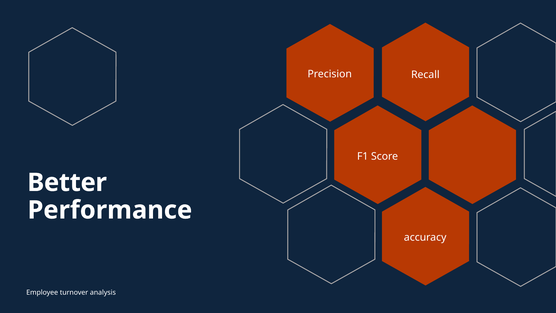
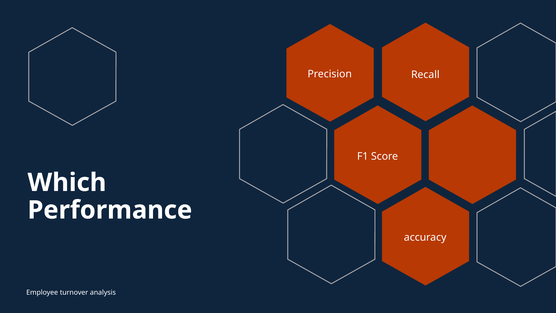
Better: Better -> Which
